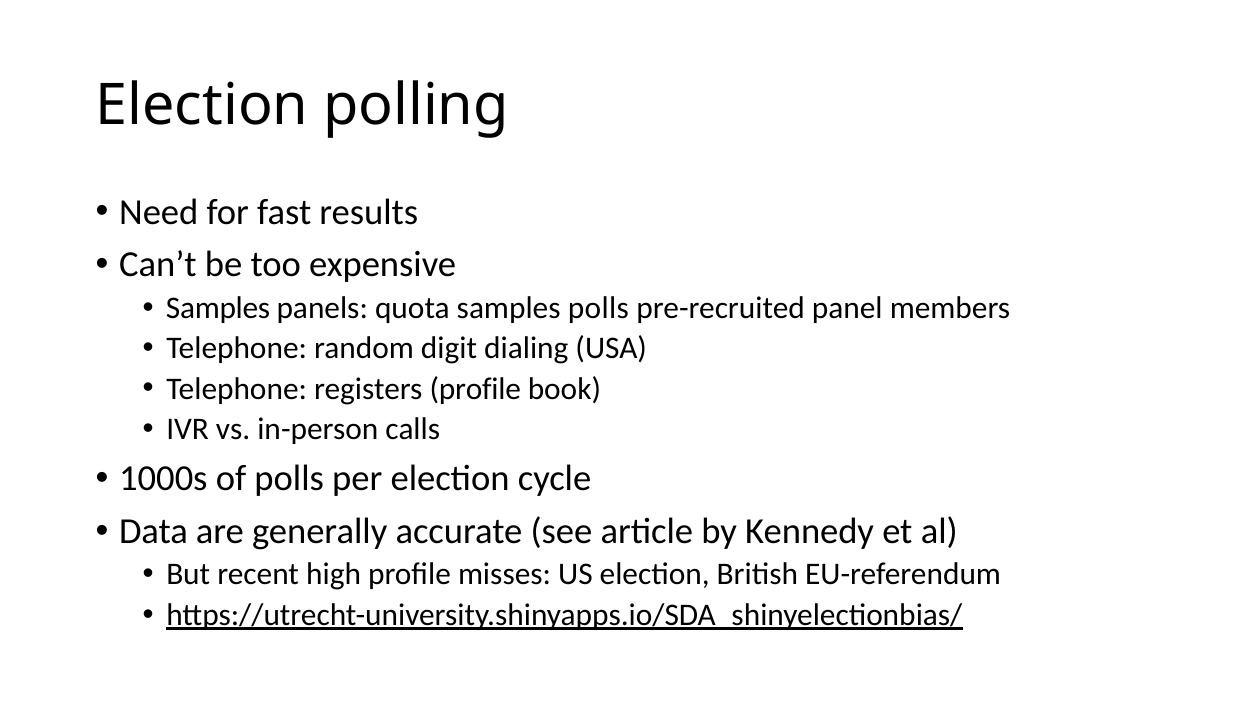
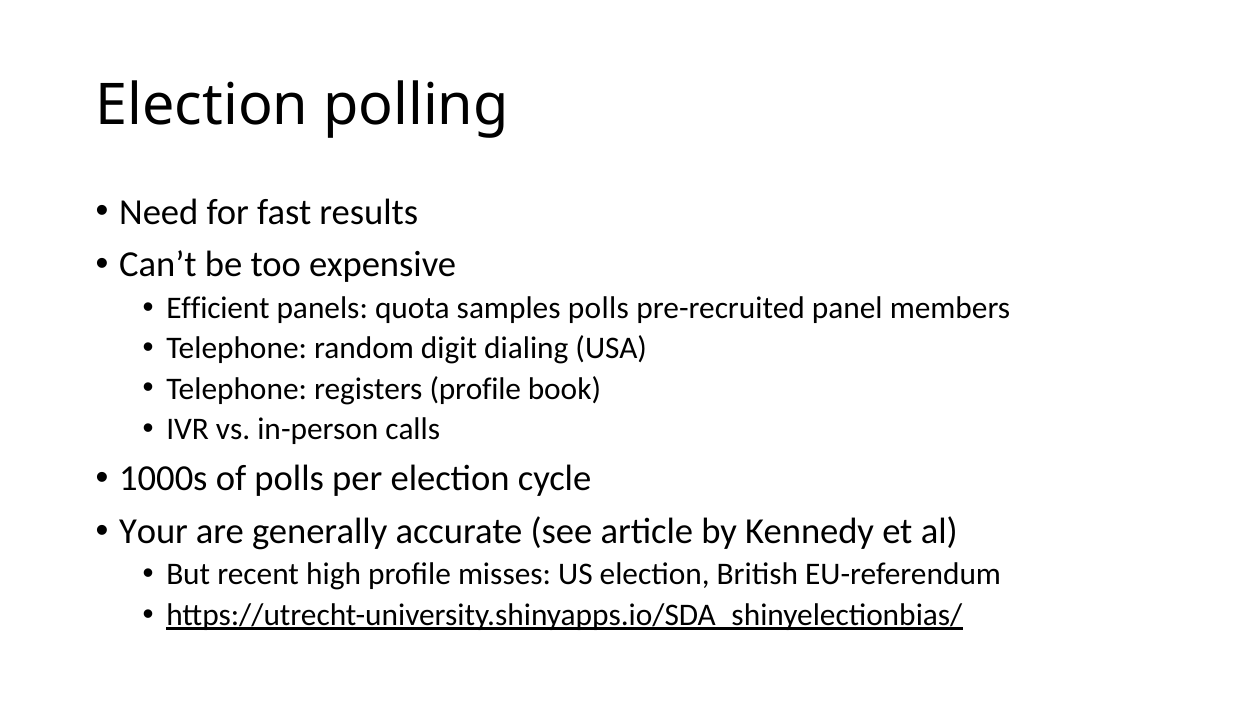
Samples at (218, 308): Samples -> Efficient
Data: Data -> Your
